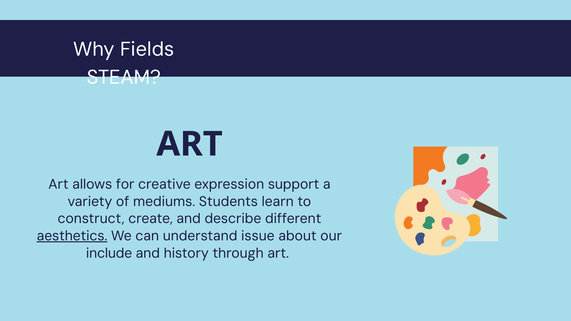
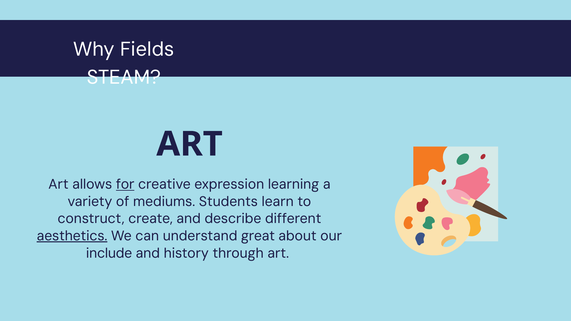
for underline: none -> present
support: support -> learning
issue: issue -> great
